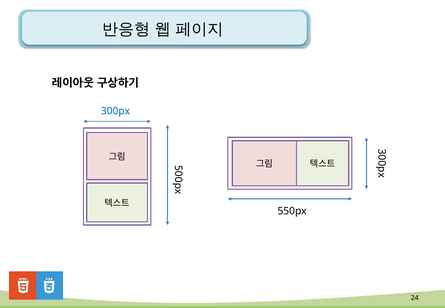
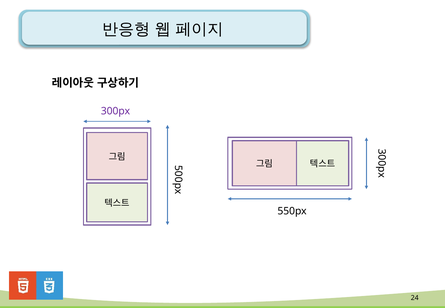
300px colour: blue -> purple
